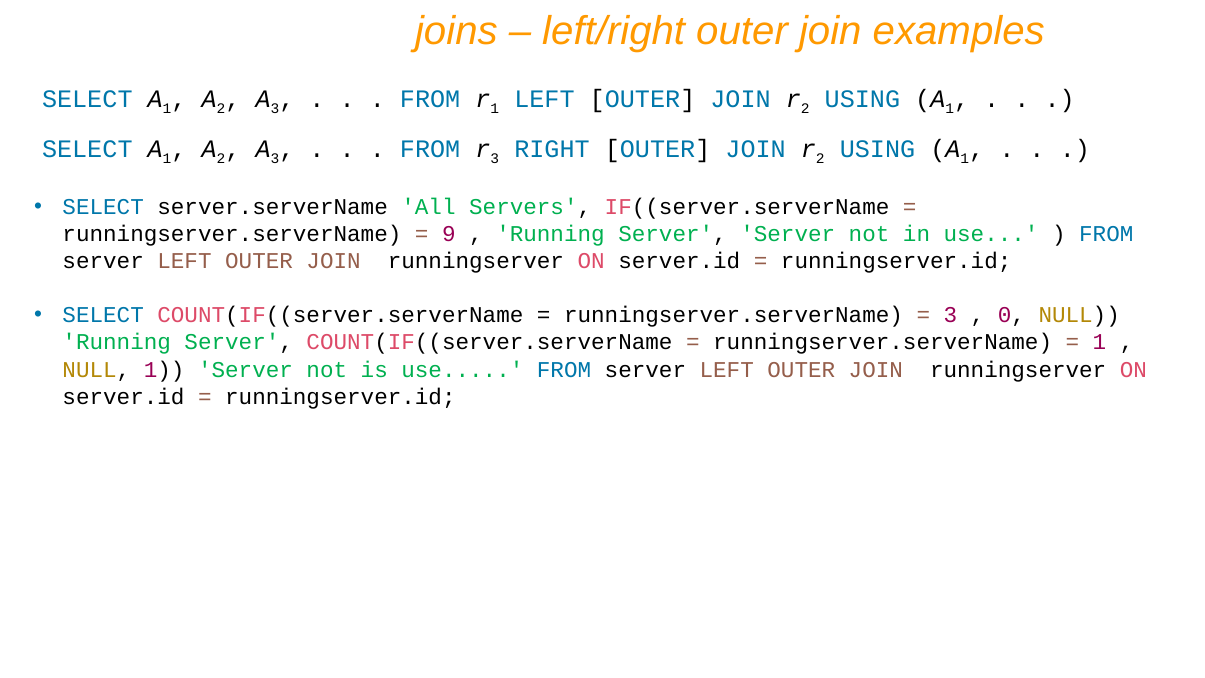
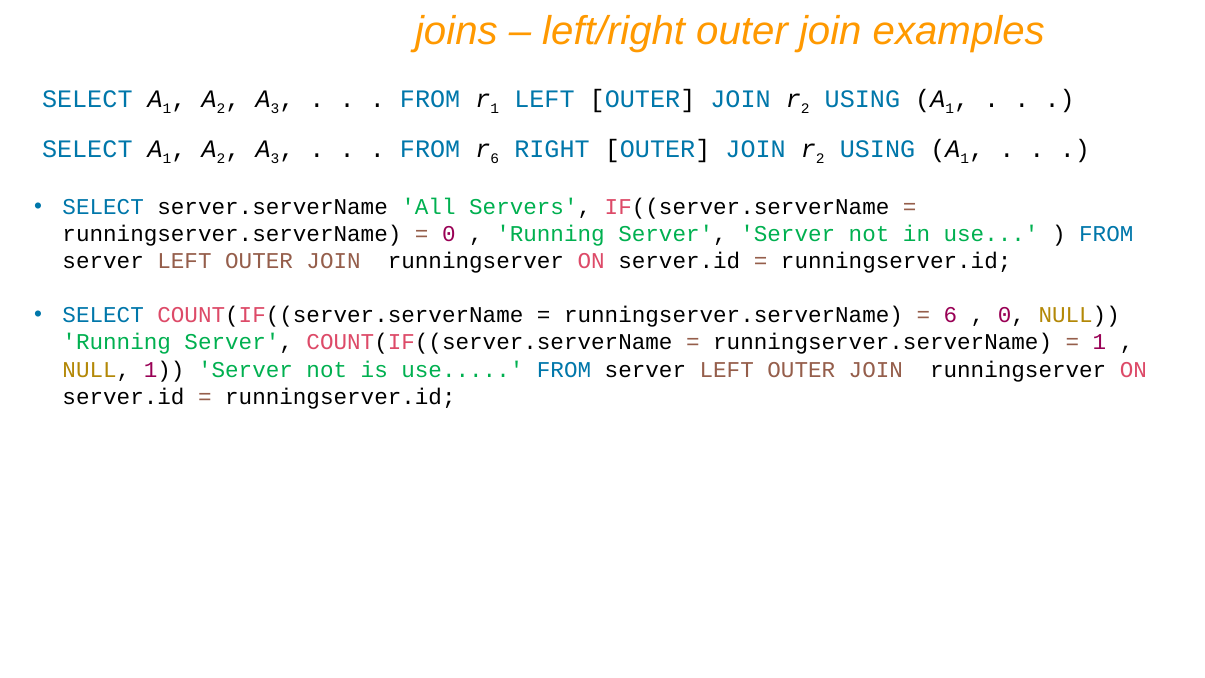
3 at (495, 159): 3 -> 6
9 at (449, 234): 9 -> 0
3 at (950, 315): 3 -> 6
